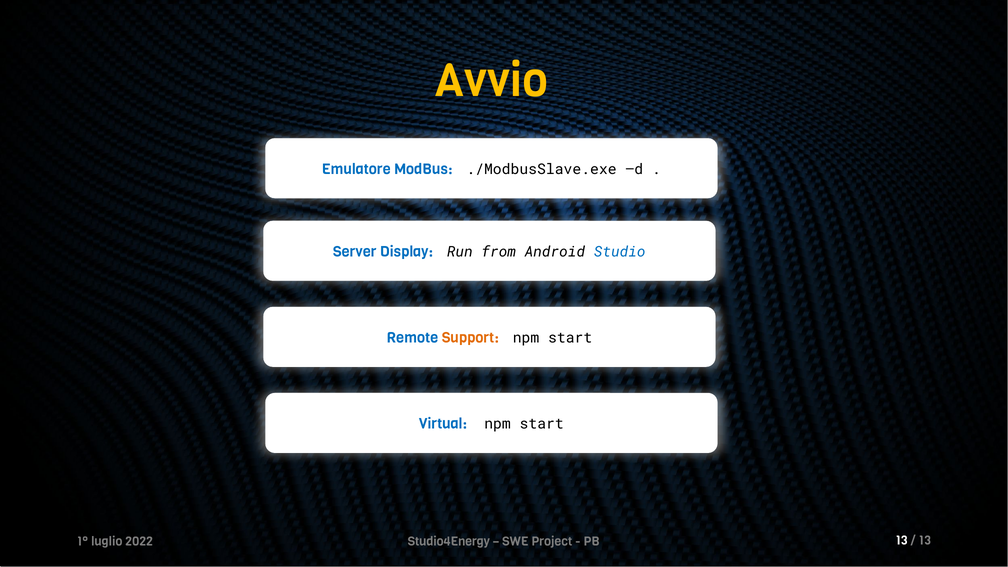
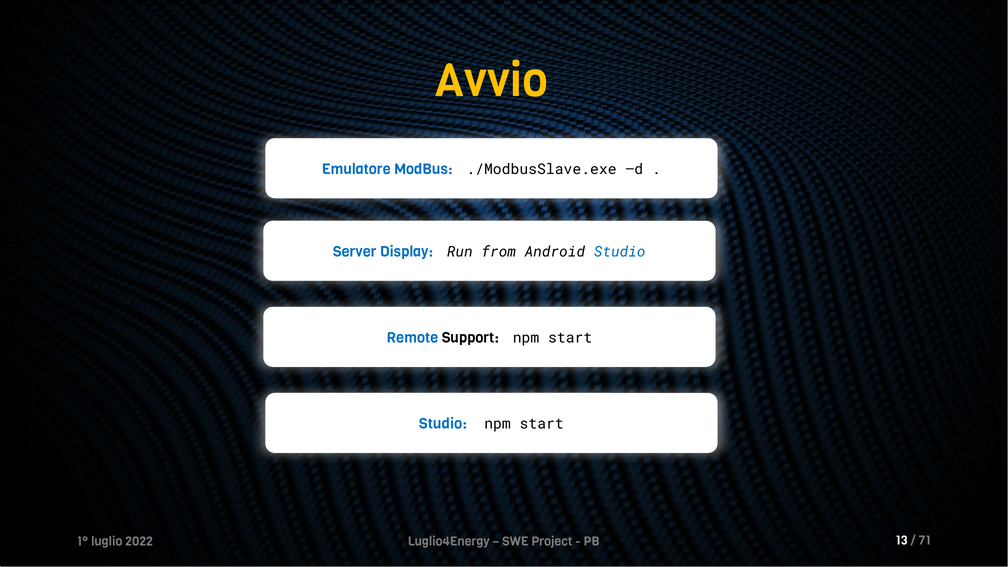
Support colour: orange -> black
Virtual at (443, 424): Virtual -> Studio
Studio4Energy: Studio4Energy -> Luglio4Energy
13 at (925, 541): 13 -> 71
